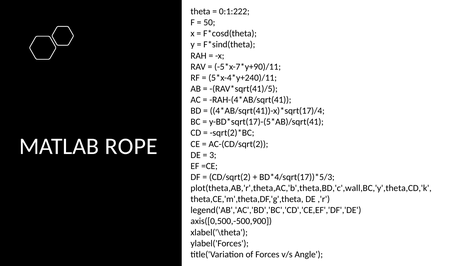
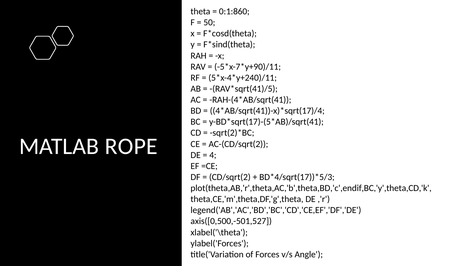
0:1:222: 0:1:222 -> 0:1:860
3: 3 -> 4
plot(theta,AB,'r',theta,AC,'b',theta,BD,'c',wall,BC,'y',theta,CD,'k: plot(theta,AB,'r',theta,AC,'b',theta,BD,'c',wall,BC,'y',theta,CD,'k -> plot(theta,AB,'r',theta,AC,'b',theta,BD,'c',endif,BC,'y',theta,CD,'k
axis([0,500,-500,900: axis([0,500,-500,900 -> axis([0,500,-501,527
